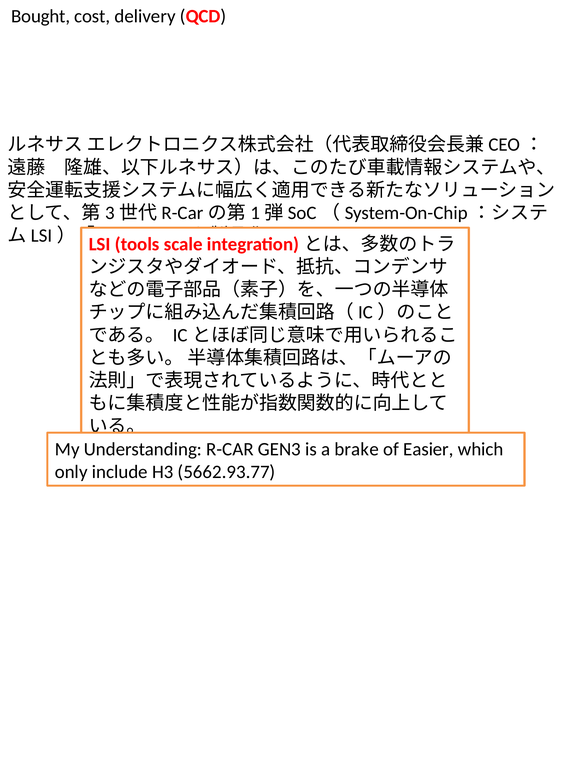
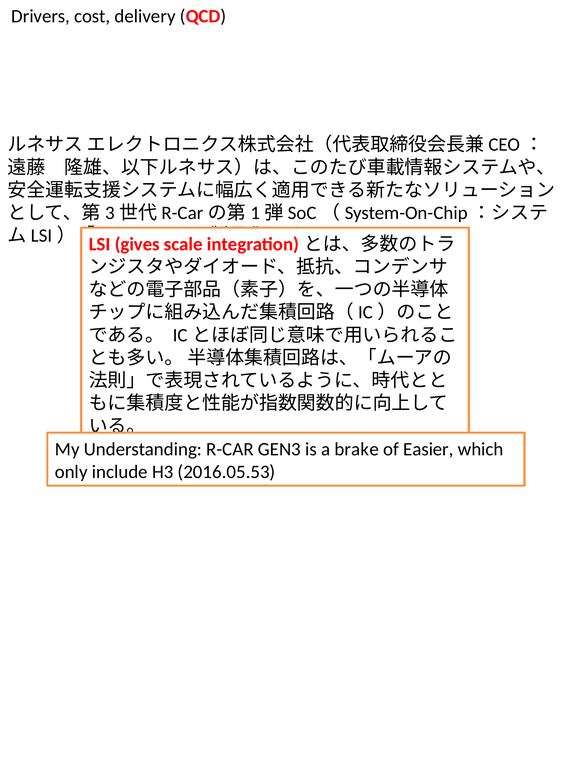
Bought: Bought -> Drivers
tools: tools -> gives
5662.93.77: 5662.93.77 -> 2016.05.53
